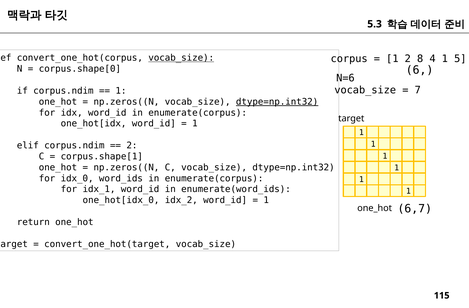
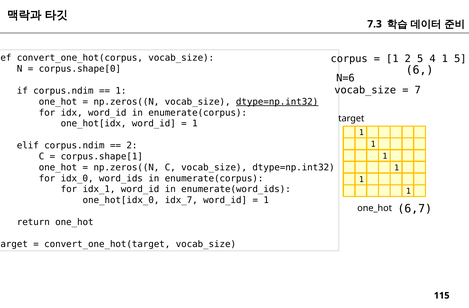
5.3: 5.3 -> 7.3
vocab_size at (181, 58) underline: present -> none
2 8: 8 -> 5
idx_2: idx_2 -> idx_7
